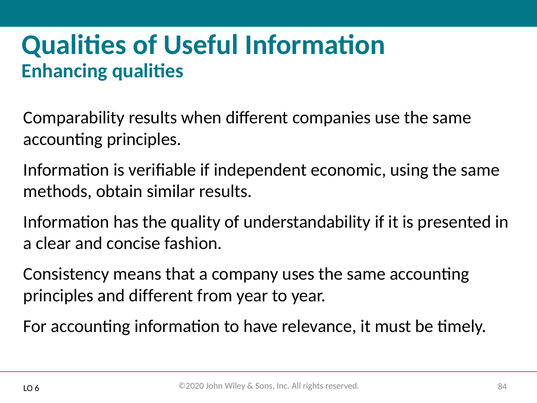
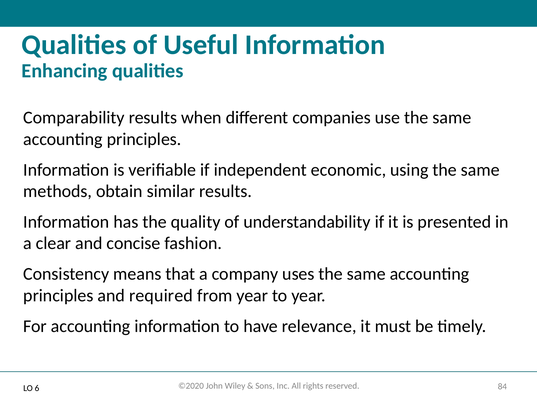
and different: different -> required
